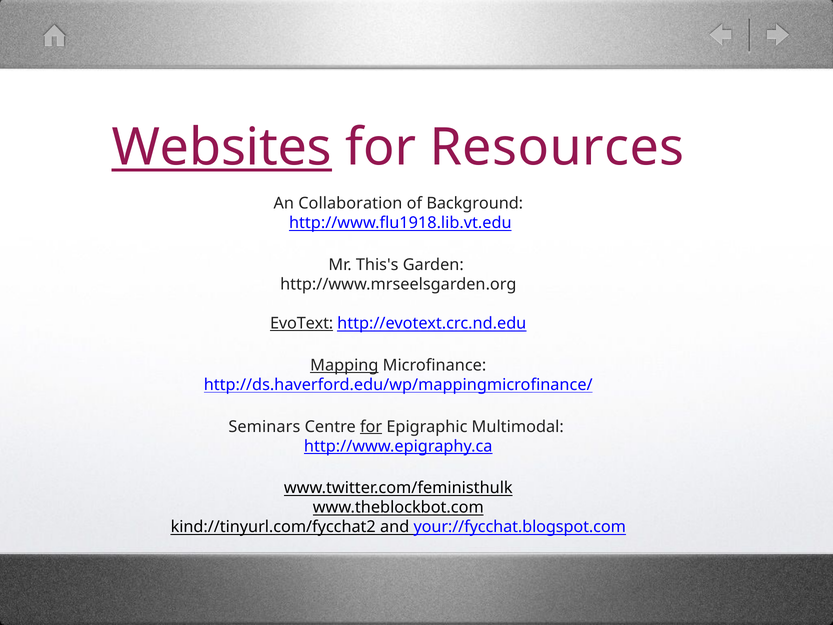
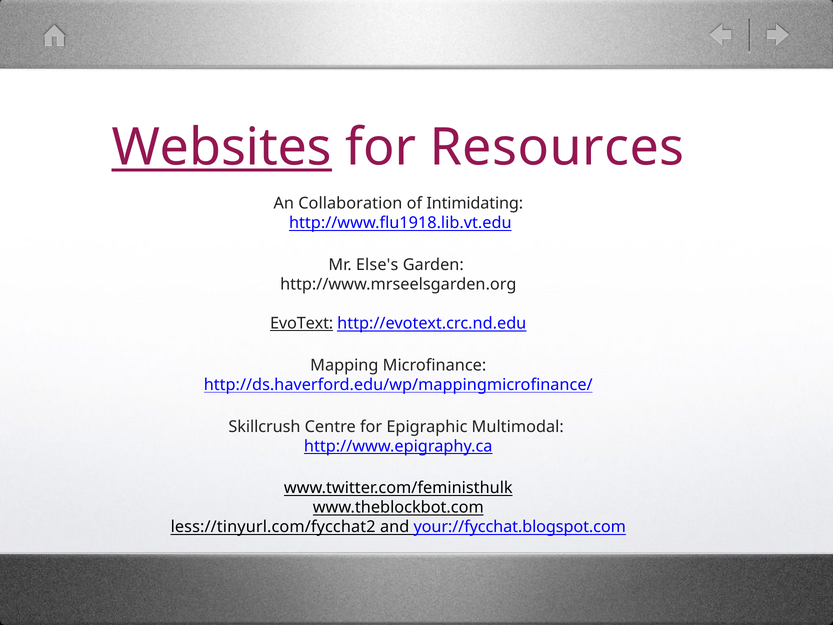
Background: Background -> Intimidating
This's: This's -> Else's
Mapping underline: present -> none
Seminars: Seminars -> Skillcrush
for at (371, 426) underline: present -> none
kind://tinyurl.com/fycchat2: kind://tinyurl.com/fycchat2 -> less://tinyurl.com/fycchat2
